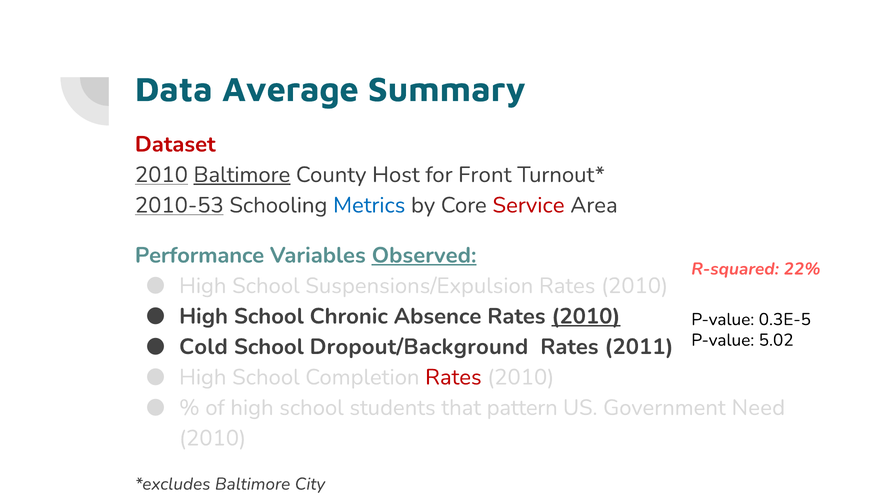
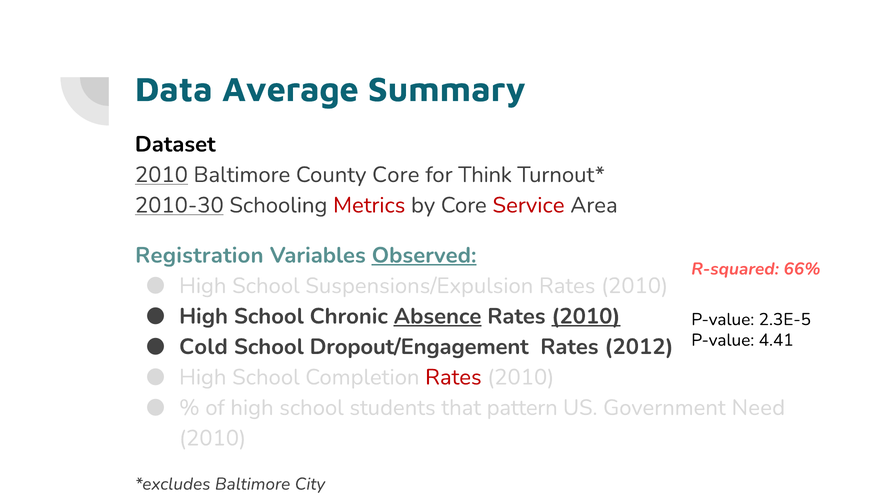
Dataset colour: red -> black
Baltimore at (242, 175) underline: present -> none
County Host: Host -> Core
Front: Front -> Think
2010-53: 2010-53 -> 2010-30
Metrics colour: blue -> red
Performance: Performance -> Registration
22%: 22% -> 66%
Absence underline: none -> present
0.3E-5: 0.3E-5 -> 2.3E-5
5.02: 5.02 -> 4.41
Dropout/Background: Dropout/Background -> Dropout/Engagement
2011: 2011 -> 2012
